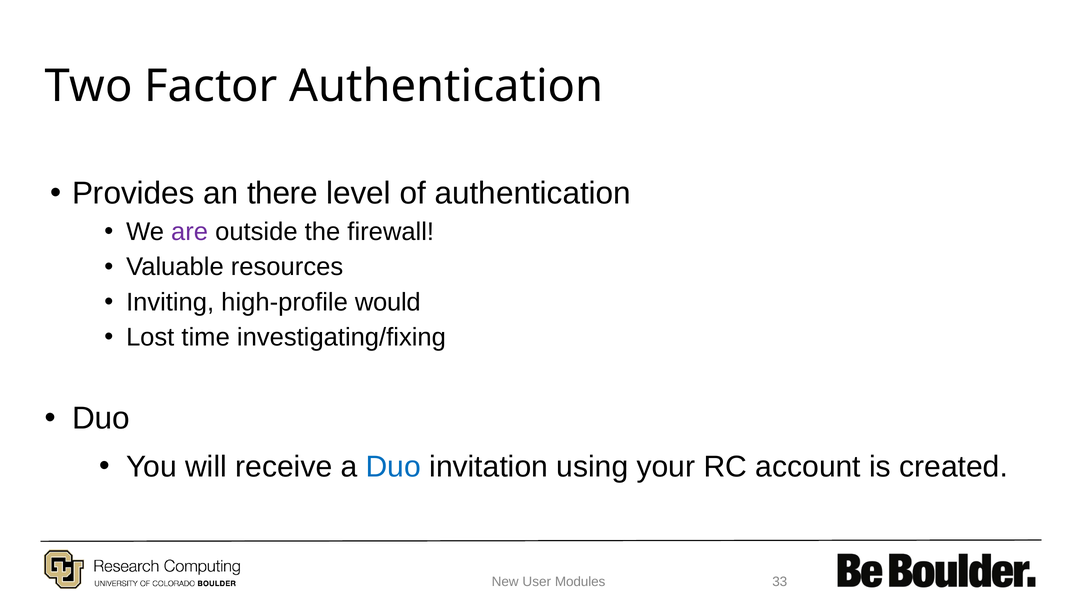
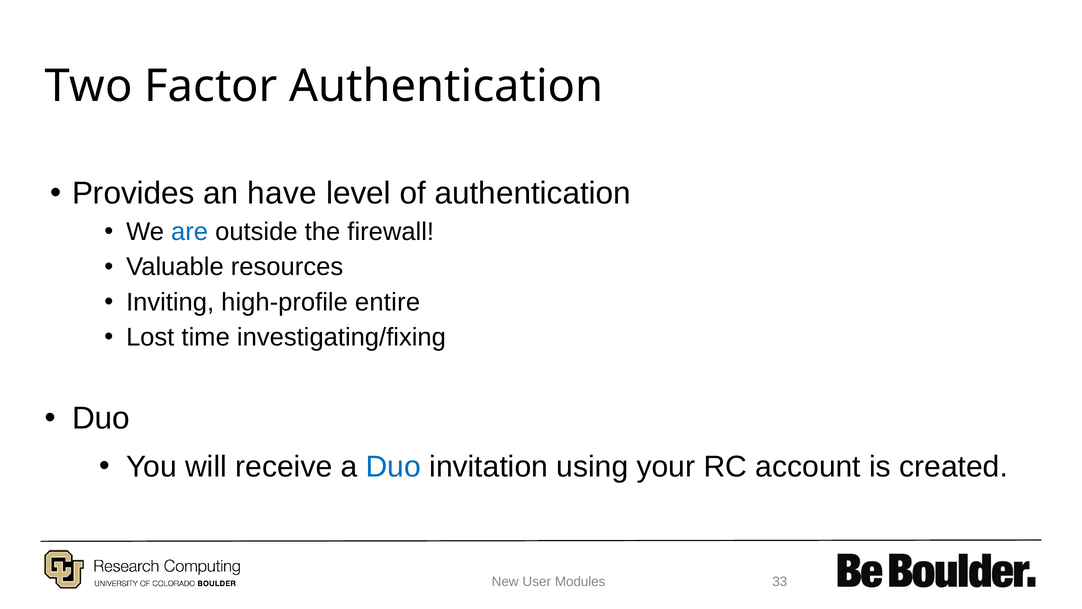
there: there -> have
are colour: purple -> blue
would: would -> entire
